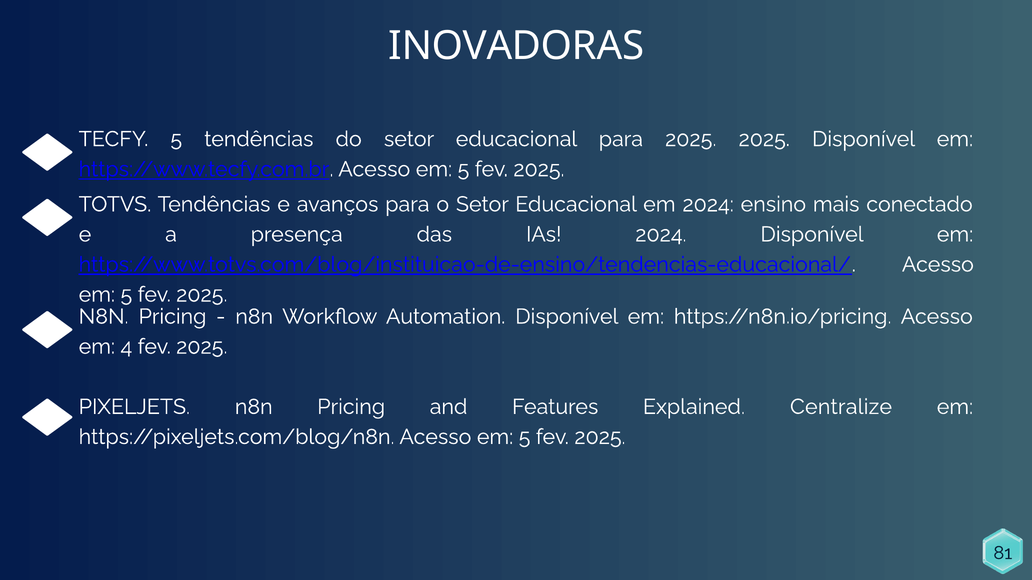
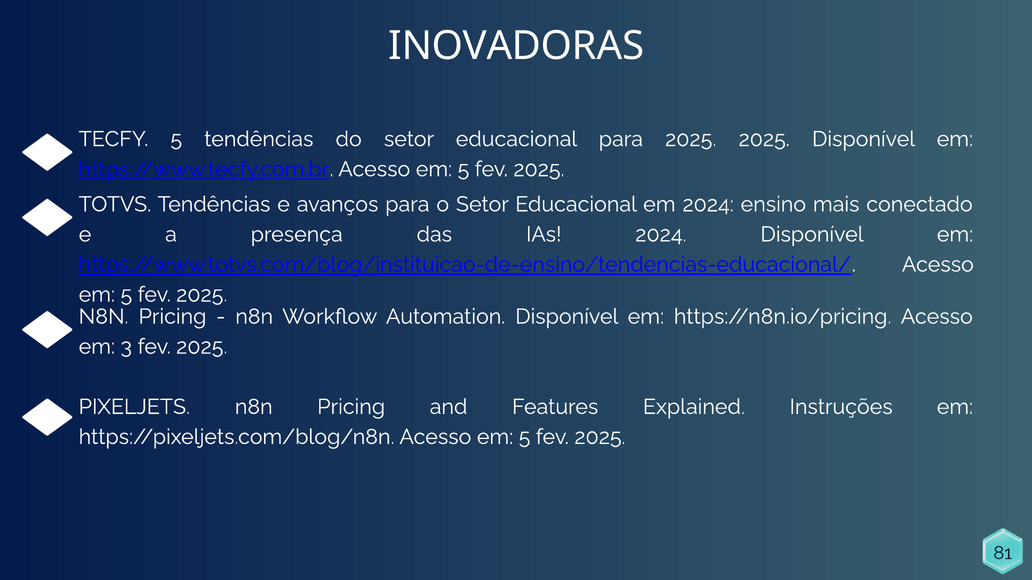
4: 4 -> 3
Centralize: Centralize -> Instruções
